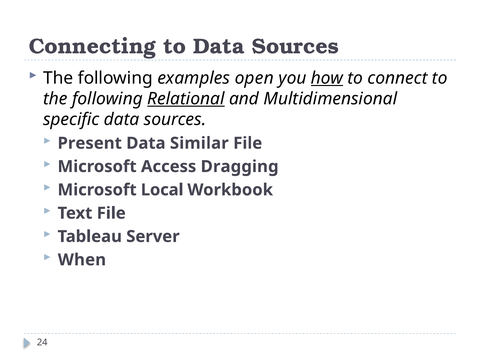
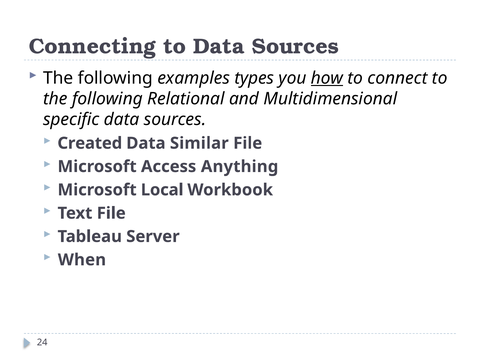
open: open -> types
Relational underline: present -> none
Present: Present -> Created
Dragging: Dragging -> Anything
